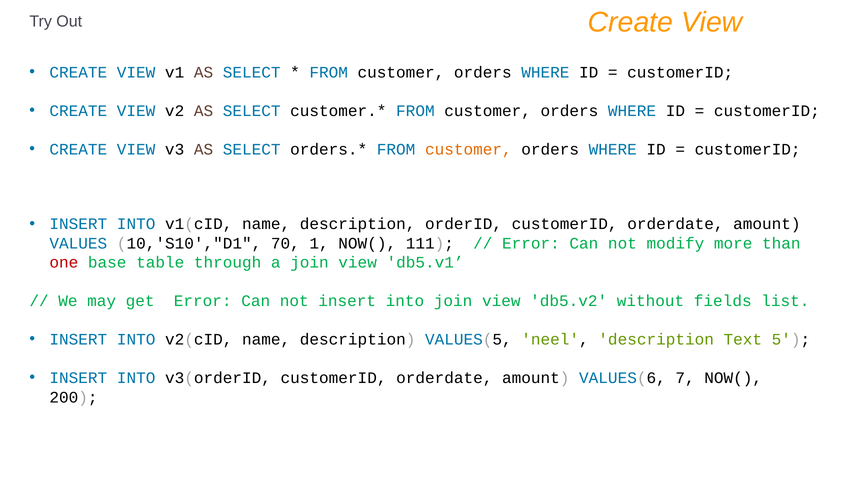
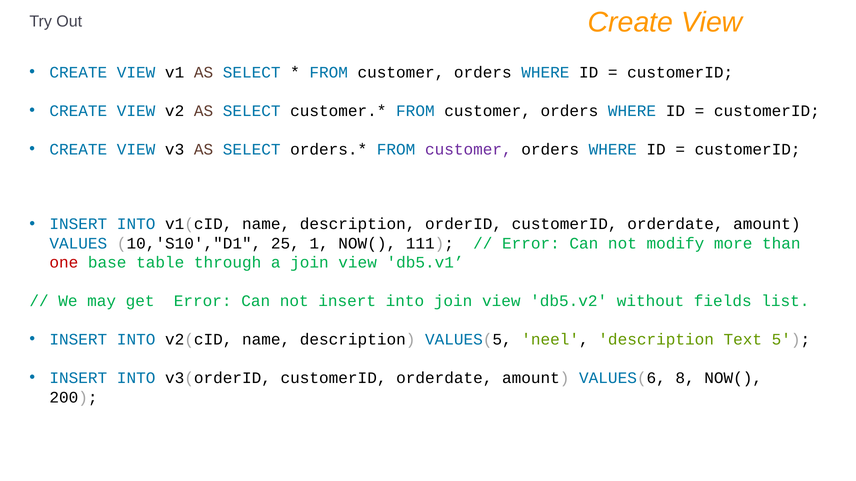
customer at (468, 150) colour: orange -> purple
70: 70 -> 25
7: 7 -> 8
